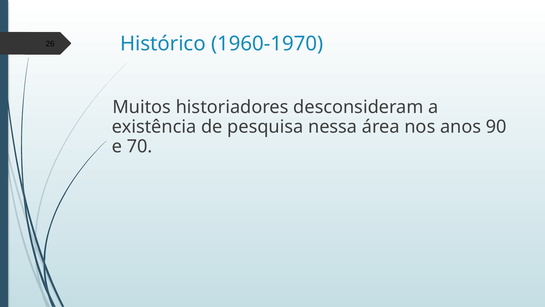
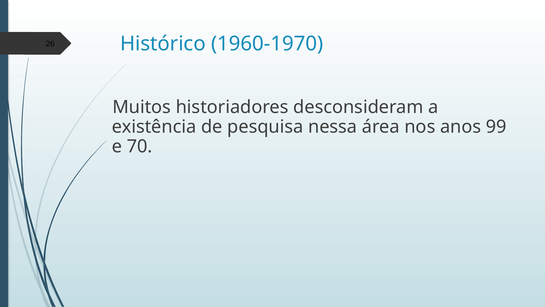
90: 90 -> 99
